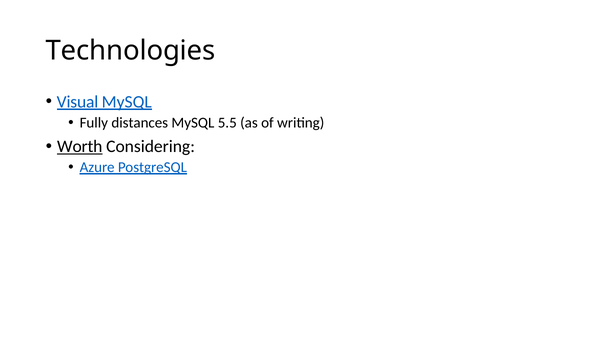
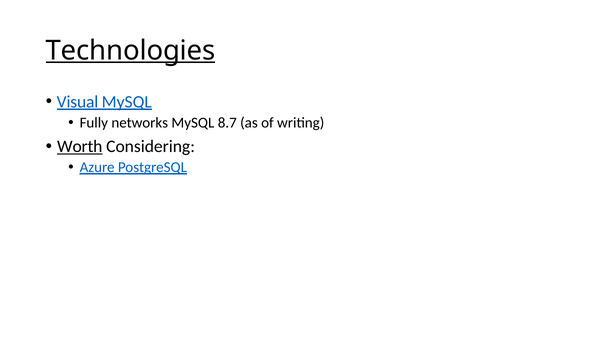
Technologies underline: none -> present
distances: distances -> networks
5.5: 5.5 -> 8.7
